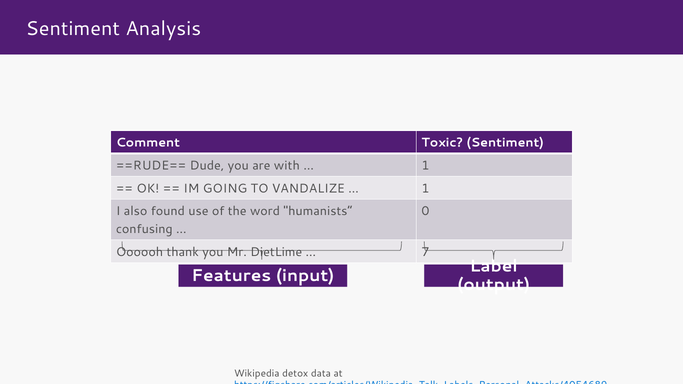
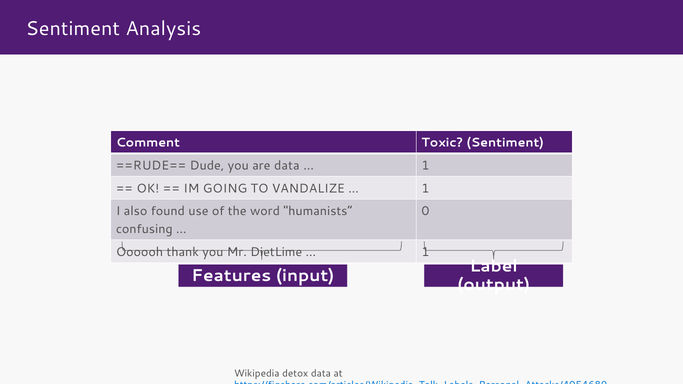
are with: with -> data
7 at (425, 252): 7 -> 1
